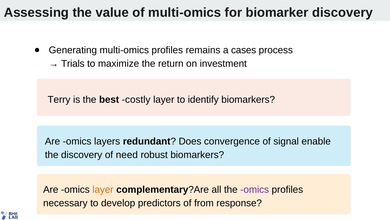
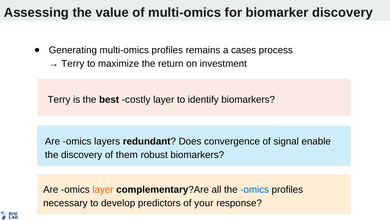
Trials at (73, 63): Trials -> Terry
need: need -> them
omics at (255, 189) colour: purple -> blue
from: from -> your
